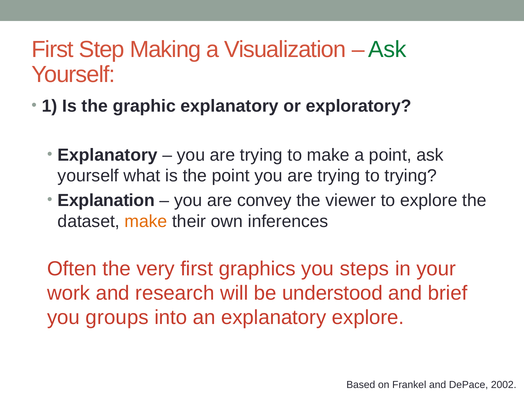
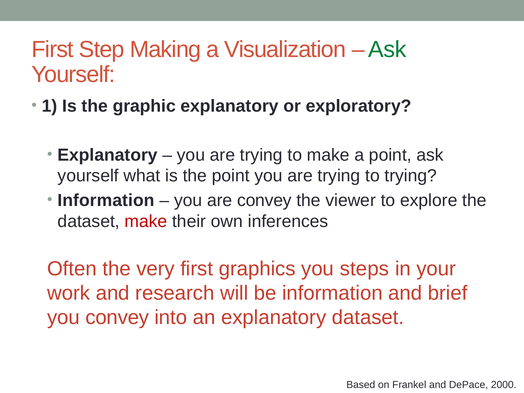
Explanation at (106, 200): Explanation -> Information
make at (146, 221) colour: orange -> red
be understood: understood -> information
you groups: groups -> convey
explanatory explore: explore -> dataset
2002: 2002 -> 2000
